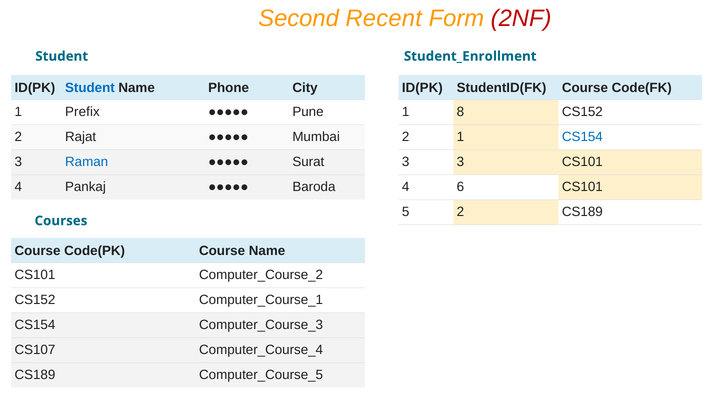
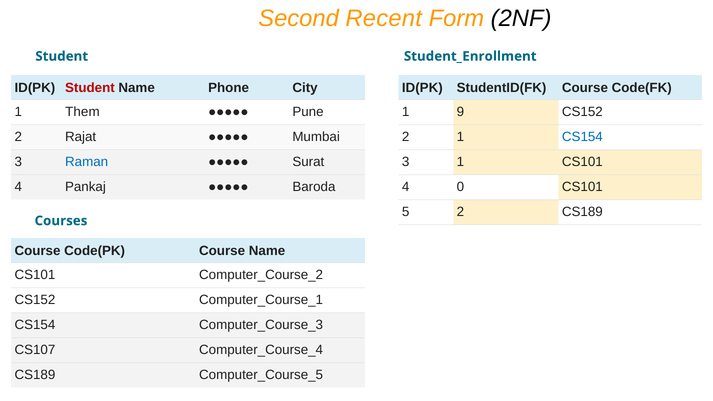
2NF colour: red -> black
Student at (90, 88) colour: blue -> red
Prefix: Prefix -> Them
8: 8 -> 9
3 3: 3 -> 1
6: 6 -> 0
